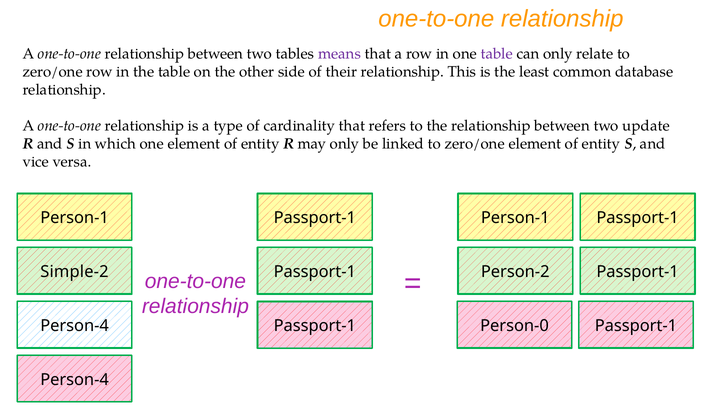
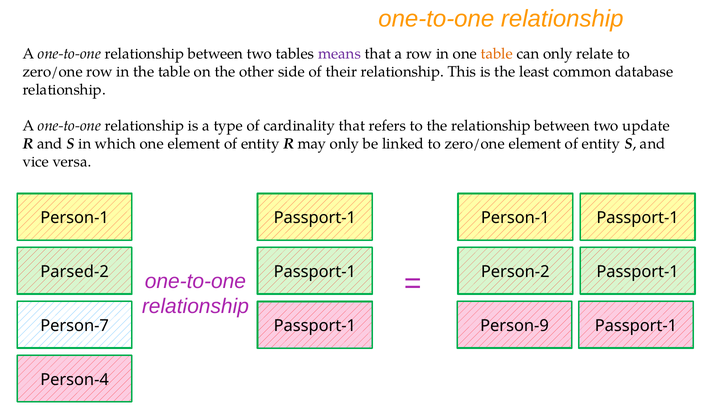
table at (497, 54) colour: purple -> orange
Simple-2: Simple-2 -> Parsed-2
Person-4 at (75, 325): Person-4 -> Person-7
Person-0: Person-0 -> Person-9
